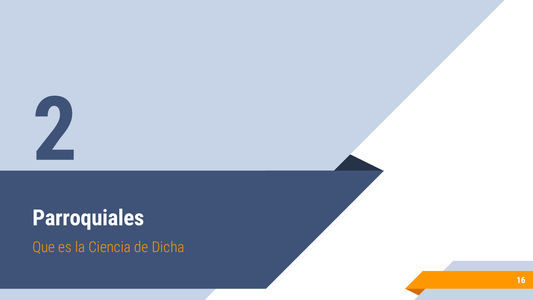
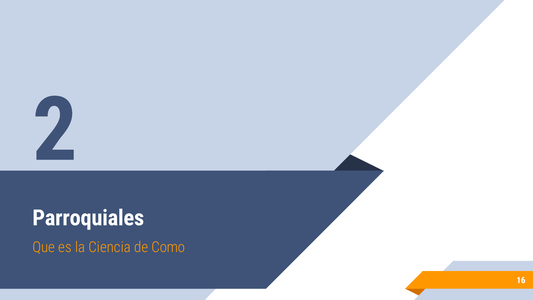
Dicha: Dicha -> Como
